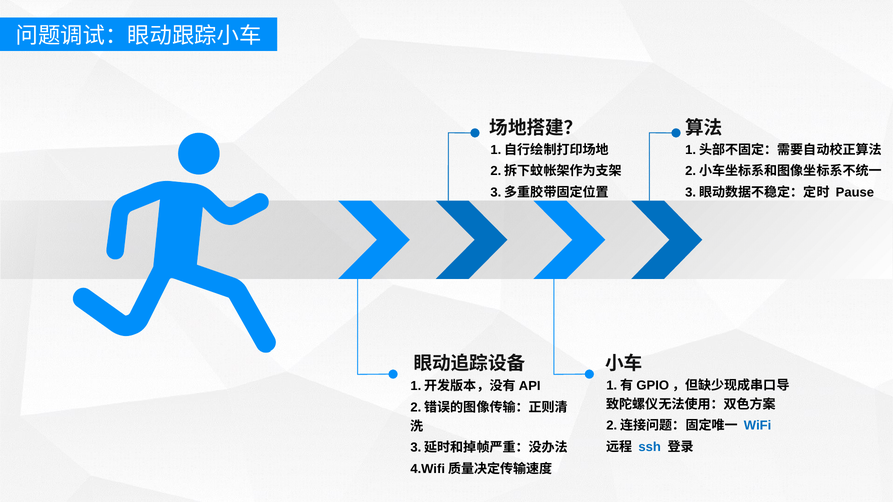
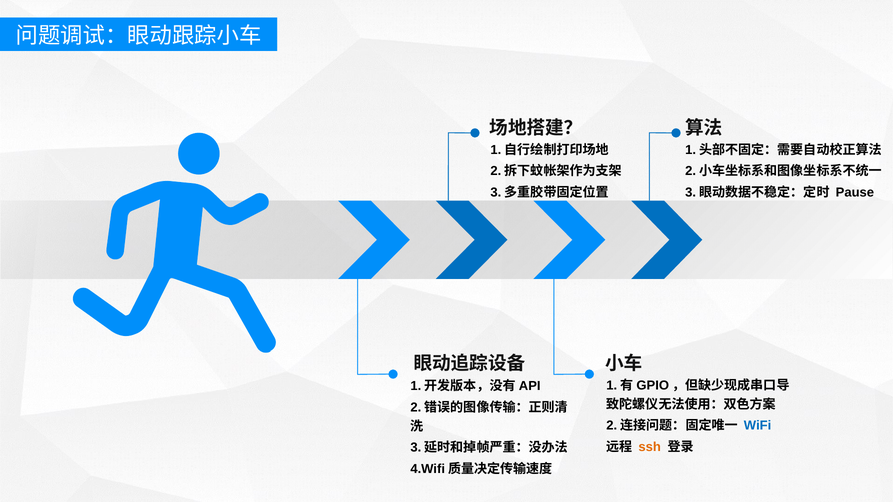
ssh colour: blue -> orange
